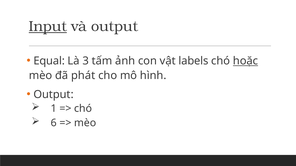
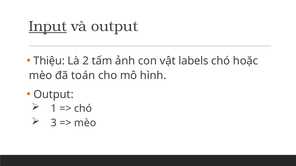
Equal: Equal -> Thiệu
3: 3 -> 2
hoặc underline: present -> none
phát: phát -> toán
6: 6 -> 3
